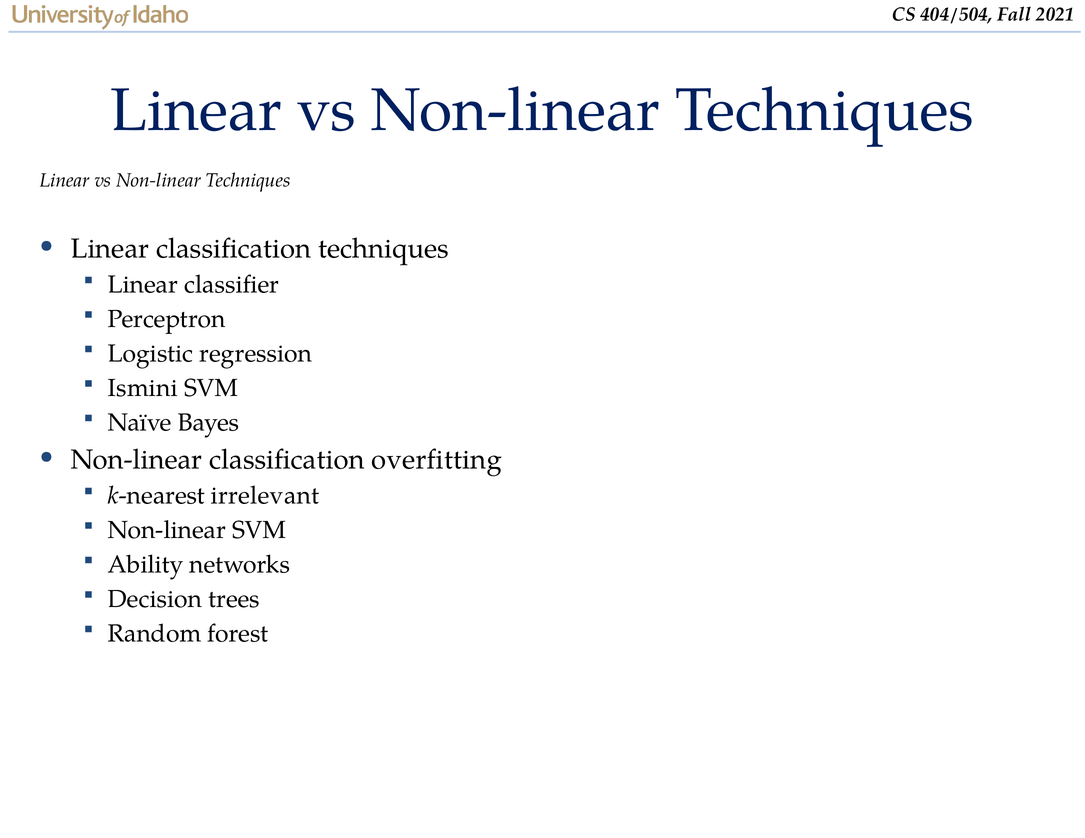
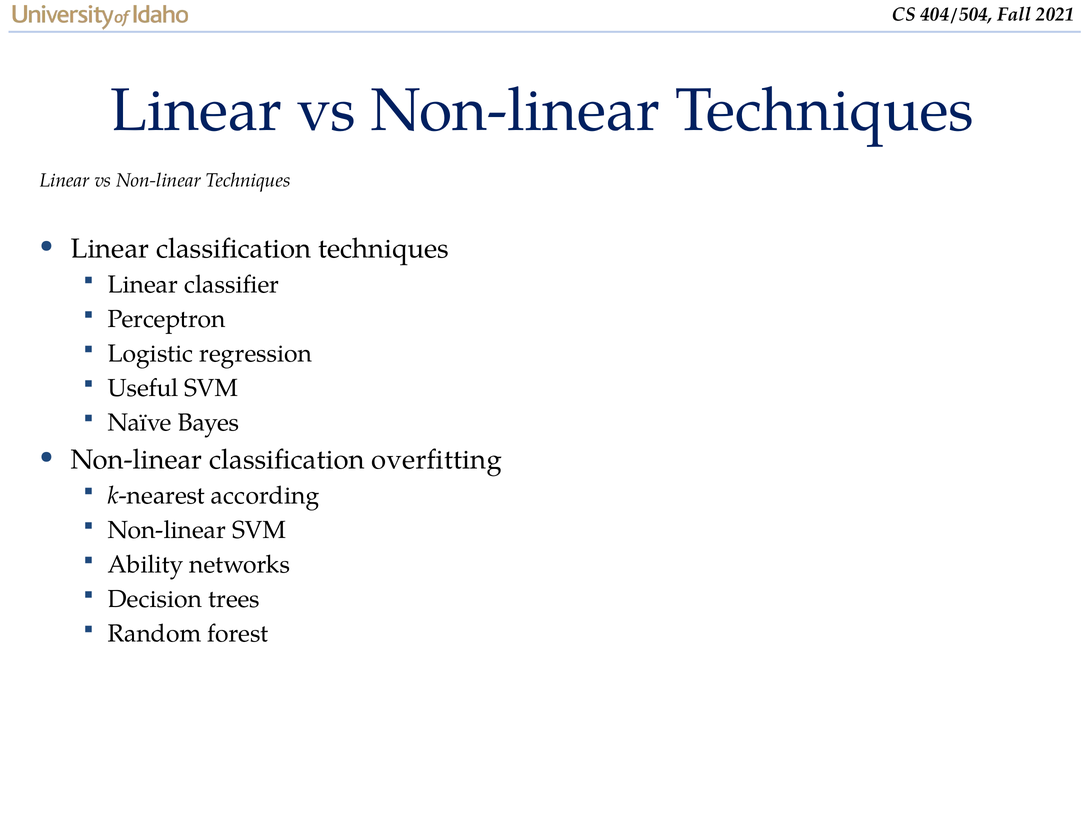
Ismini: Ismini -> Useful
irrelevant: irrelevant -> according
